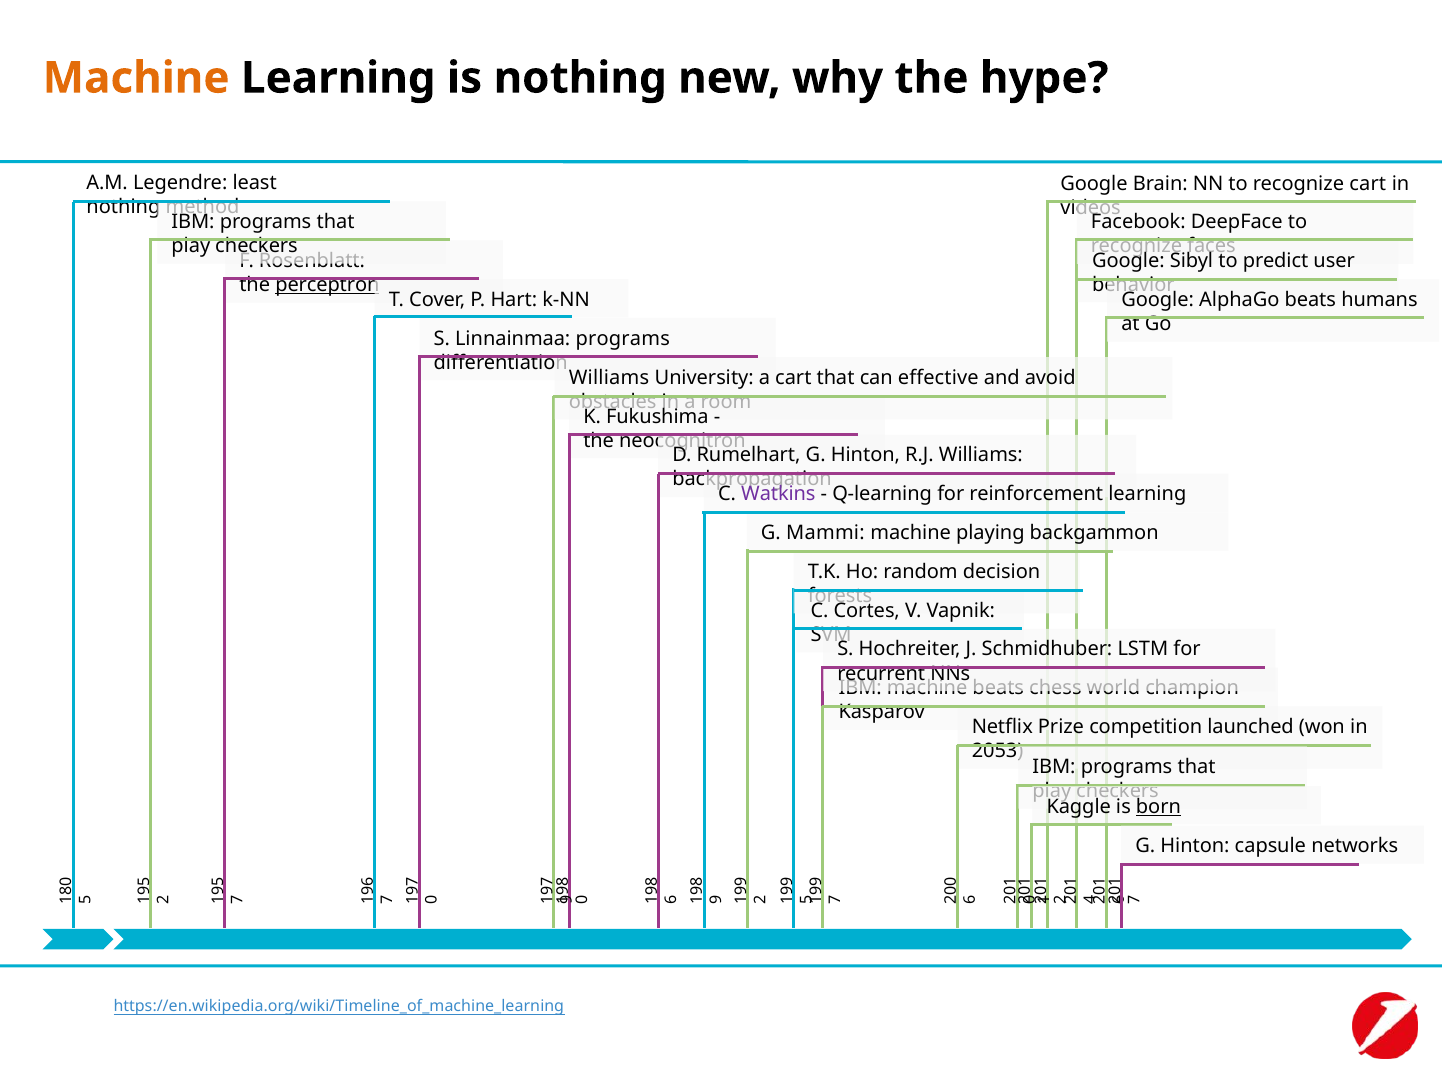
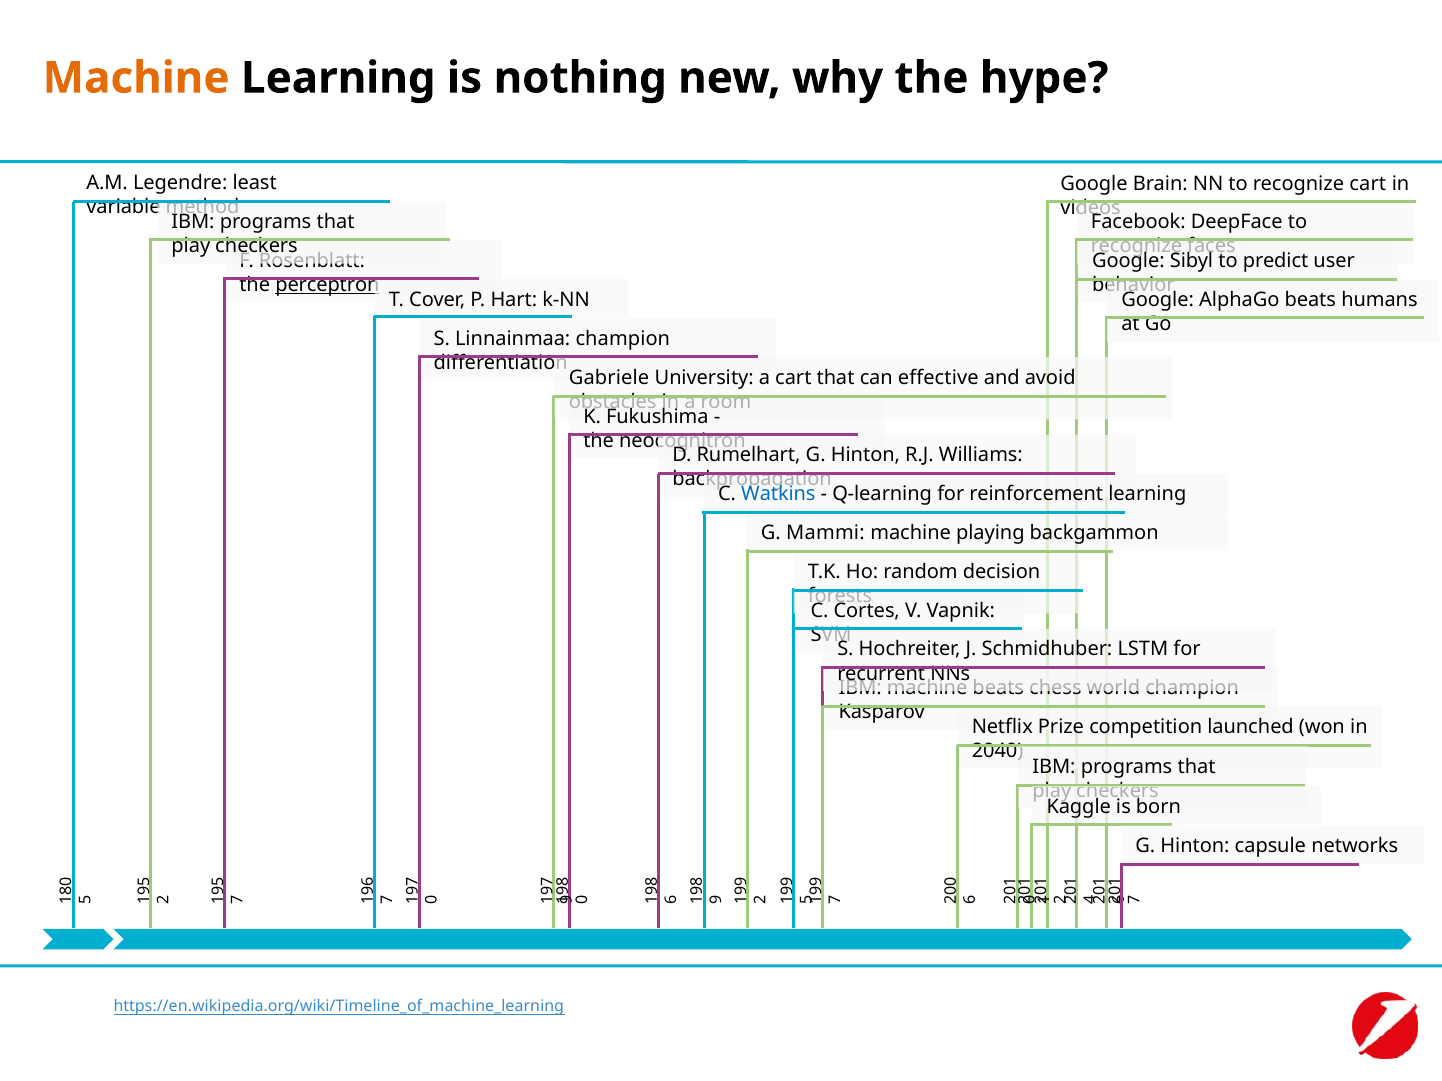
nothing at (123, 207): nothing -> variable
Linnainmaa programs: programs -> champion
Williams at (609, 378): Williams -> Gabriele
Watkins colour: purple -> blue
2053: 2053 -> 2040
born underline: present -> none
